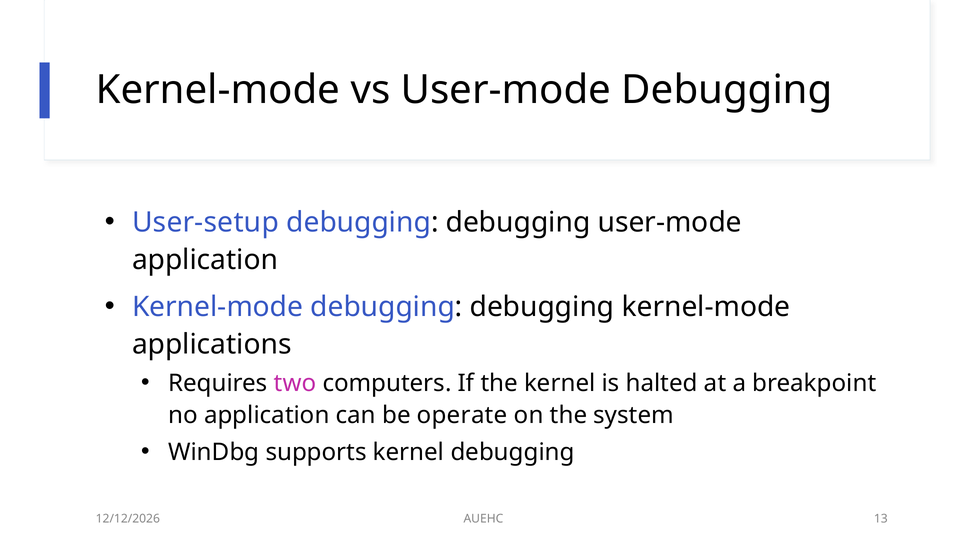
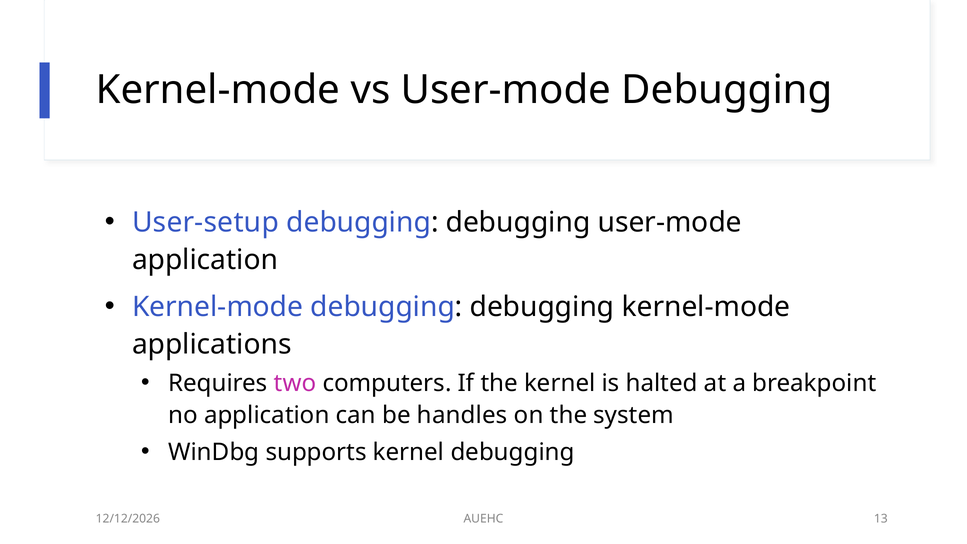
operate: operate -> handles
